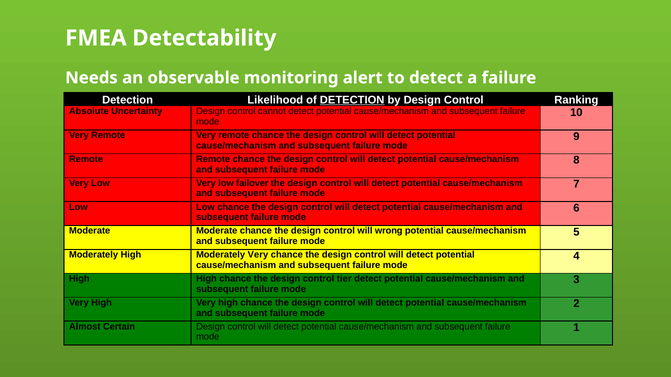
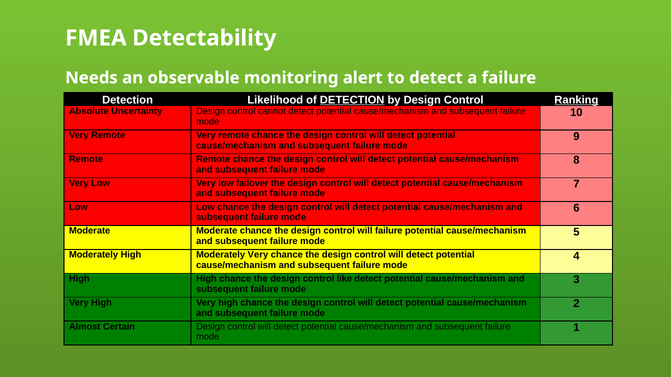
Ranking underline: none -> present
will wrong: wrong -> failure
tier: tier -> like
